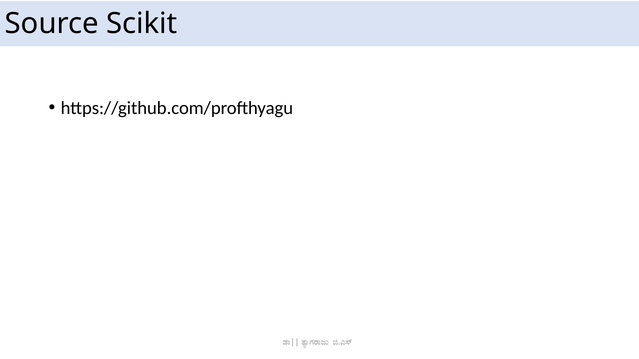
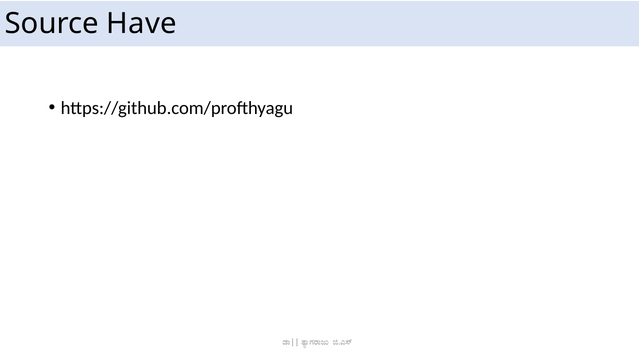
Scikit: Scikit -> Have
